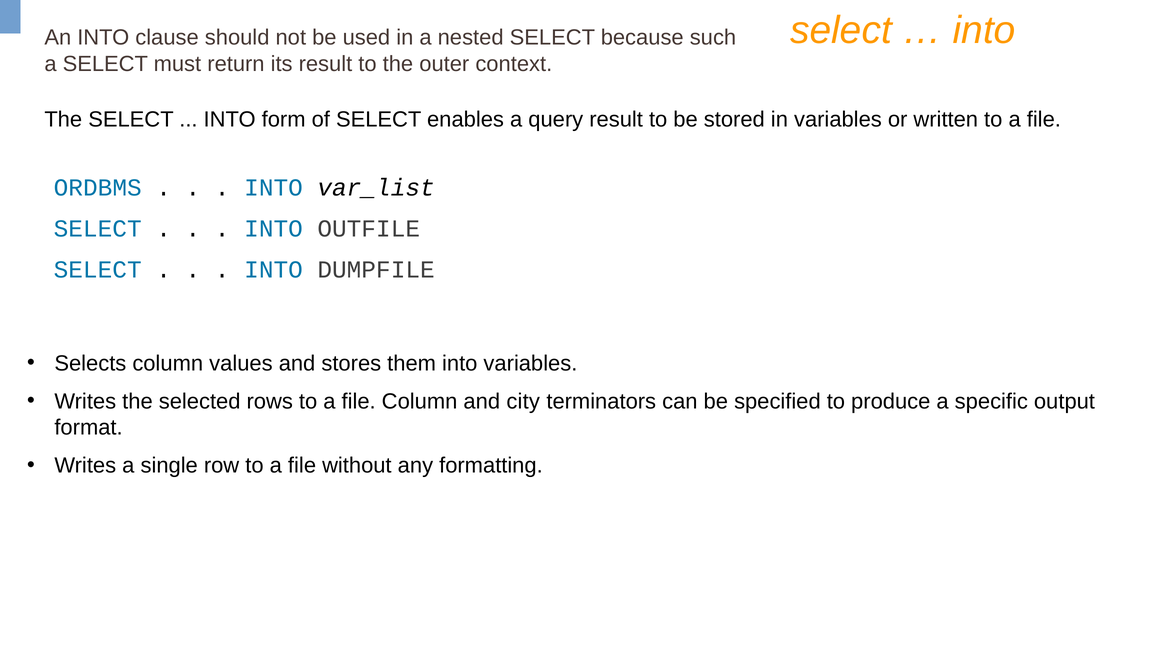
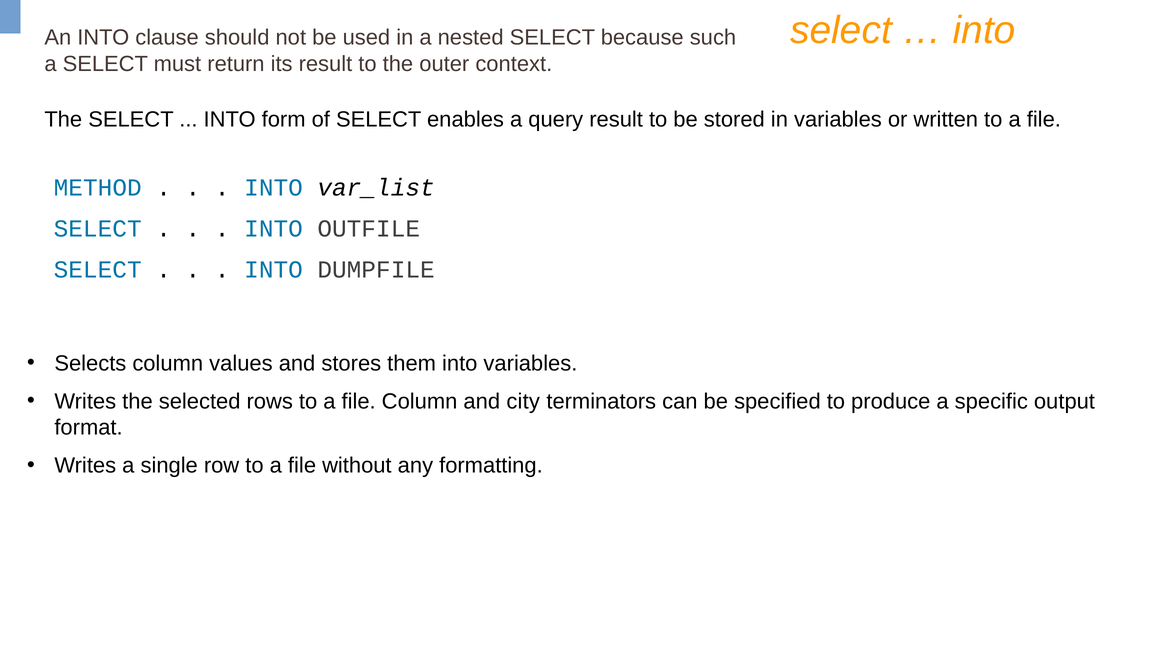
ORDBMS: ORDBMS -> METHOD
